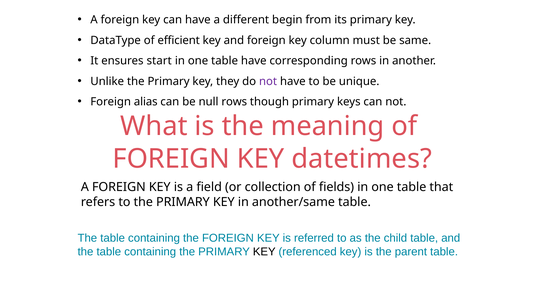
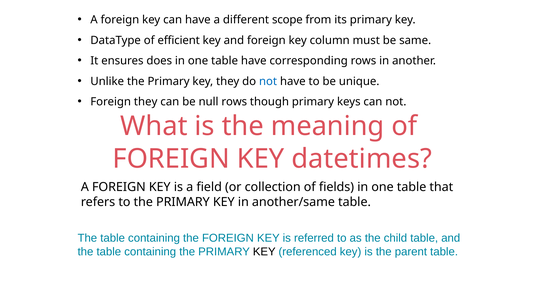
begin: begin -> scope
start: start -> does
not at (268, 81) colour: purple -> blue
Foreign alias: alias -> they
